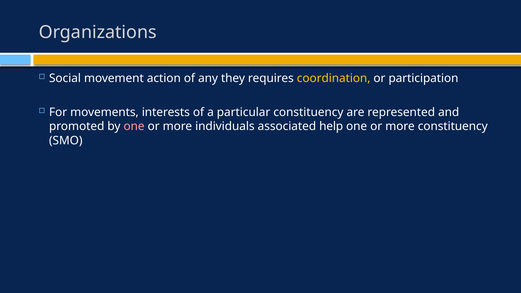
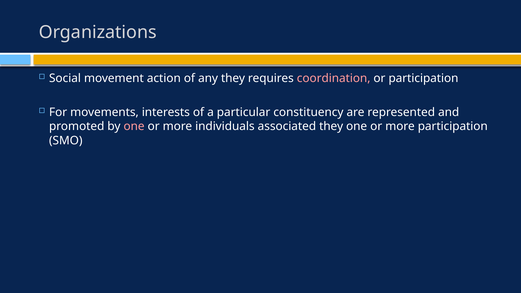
coordination colour: yellow -> pink
associated help: help -> they
more constituency: constituency -> participation
